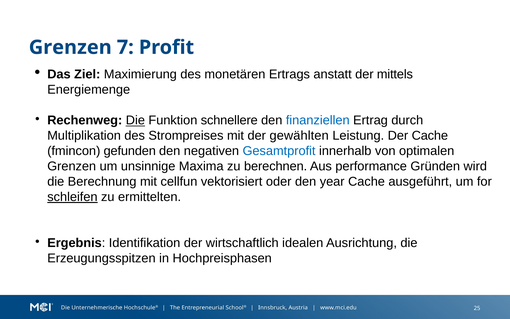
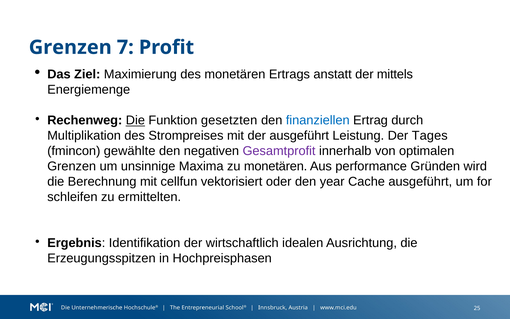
schnellere: schnellere -> gesetzten
der gewählten: gewählten -> ausgeführt
Der Cache: Cache -> Tages
gefunden: gefunden -> gewählte
Gesamtprofit colour: blue -> purple
zu berechnen: berechnen -> monetären
schleifen underline: present -> none
